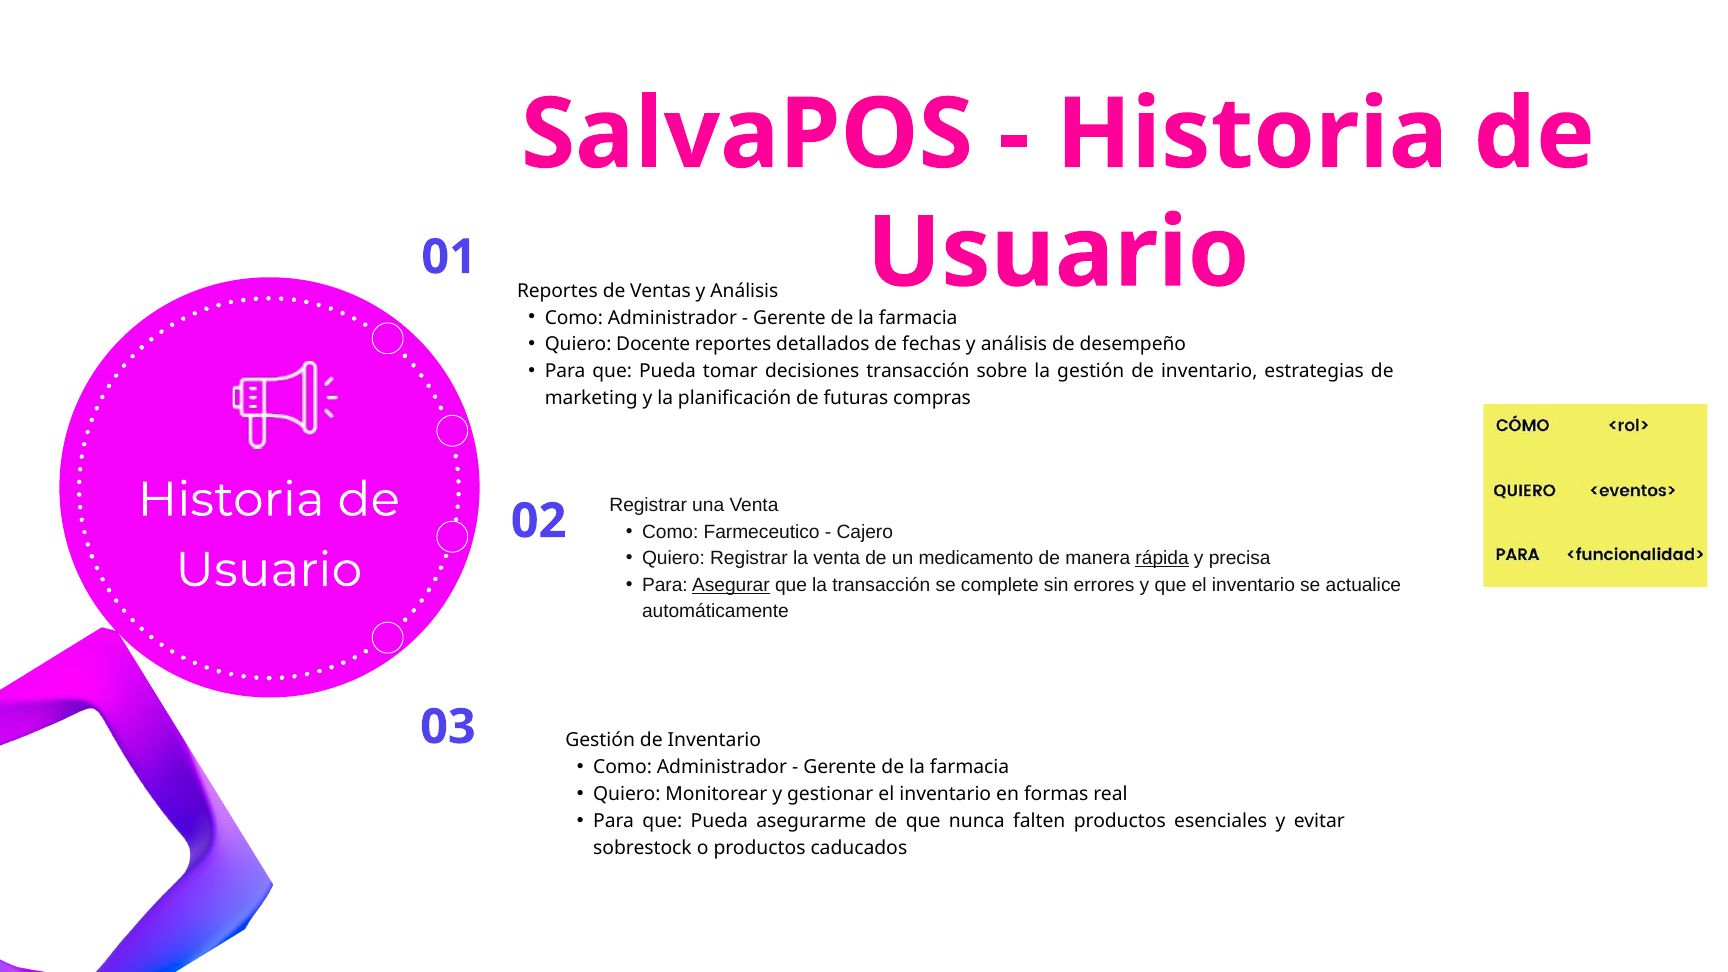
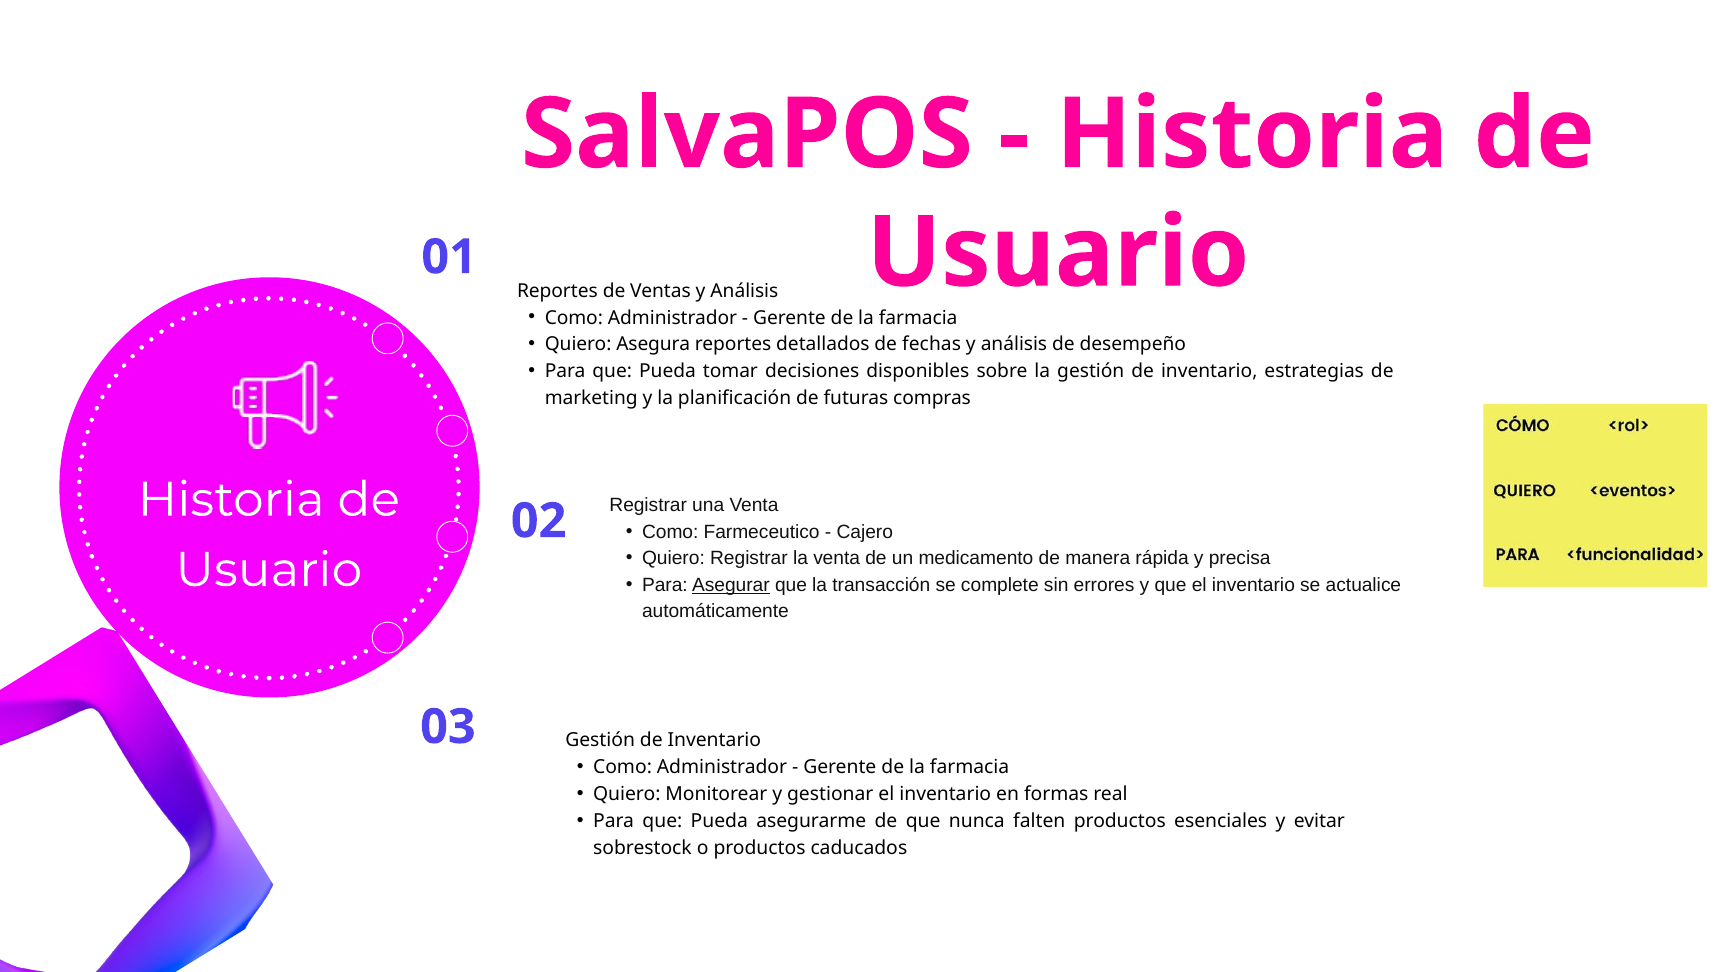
Docente: Docente -> Asegura
decisiones transacción: transacción -> disponibles
rápida underline: present -> none
